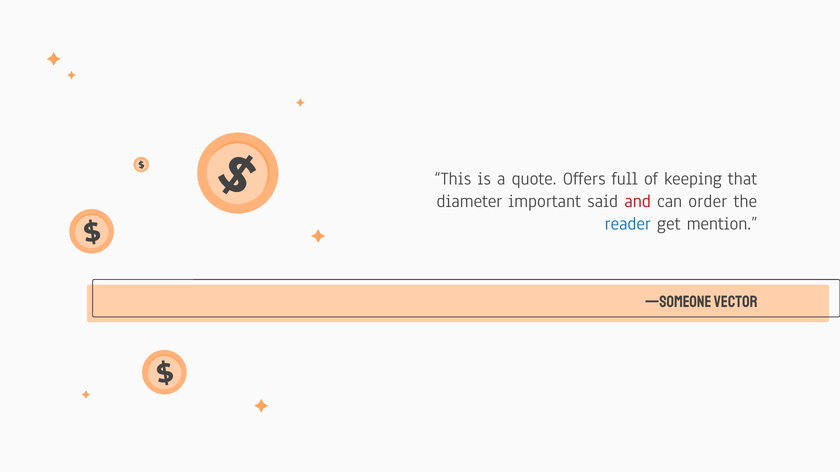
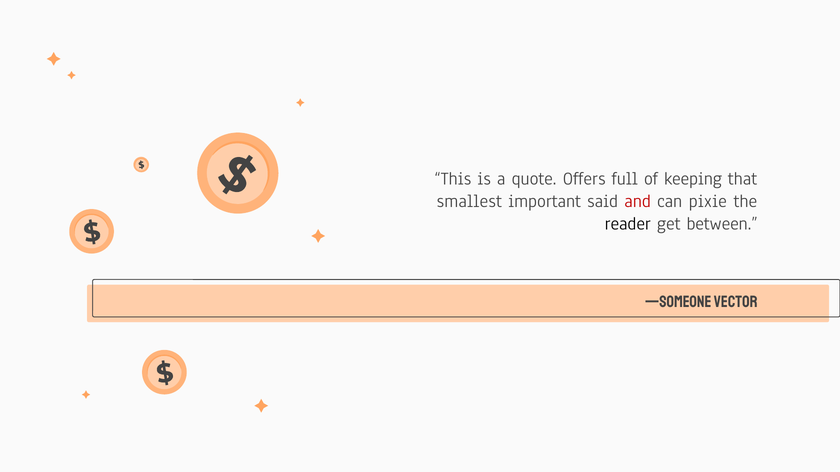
diameter: diameter -> smallest
order: order -> pixie
reader colour: blue -> black
mention: mention -> between
